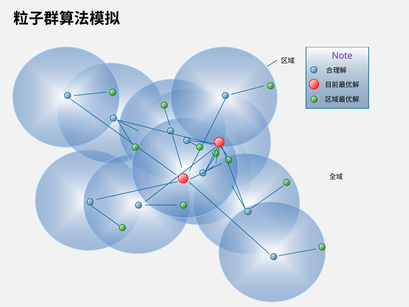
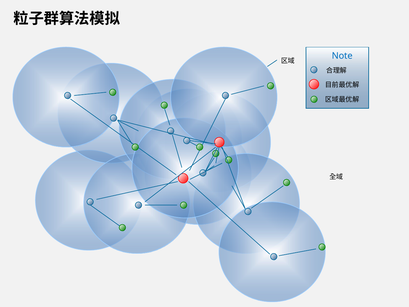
Note colour: purple -> blue
